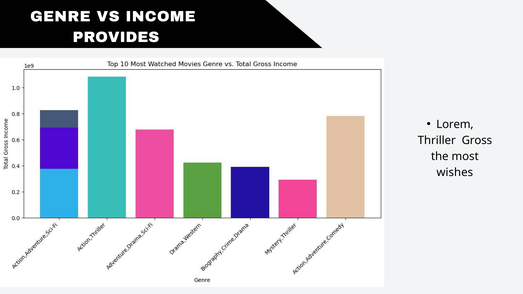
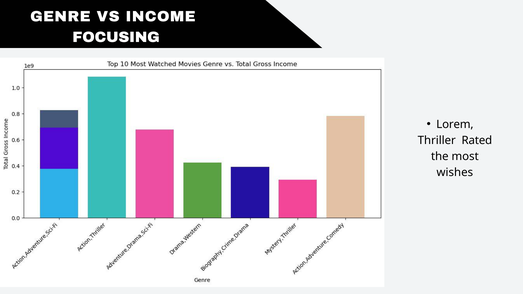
PROVIDES: PROVIDES -> FOCUSING
Gross: Gross -> Rated
